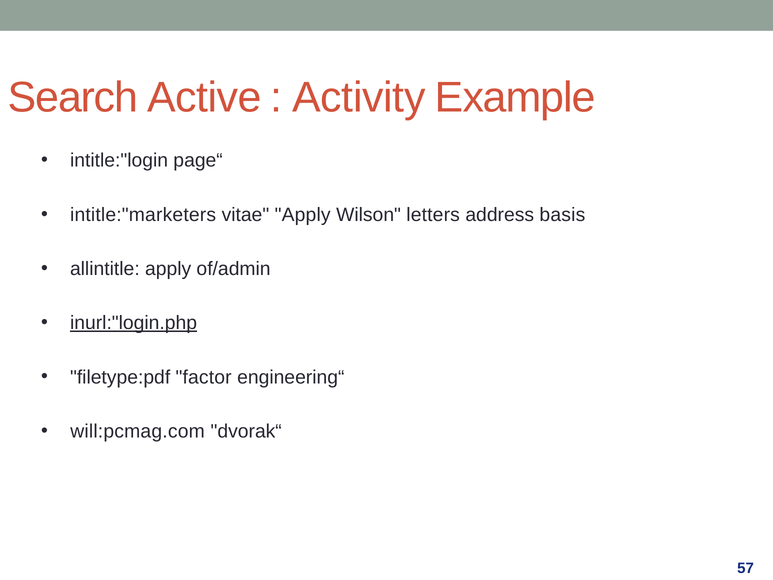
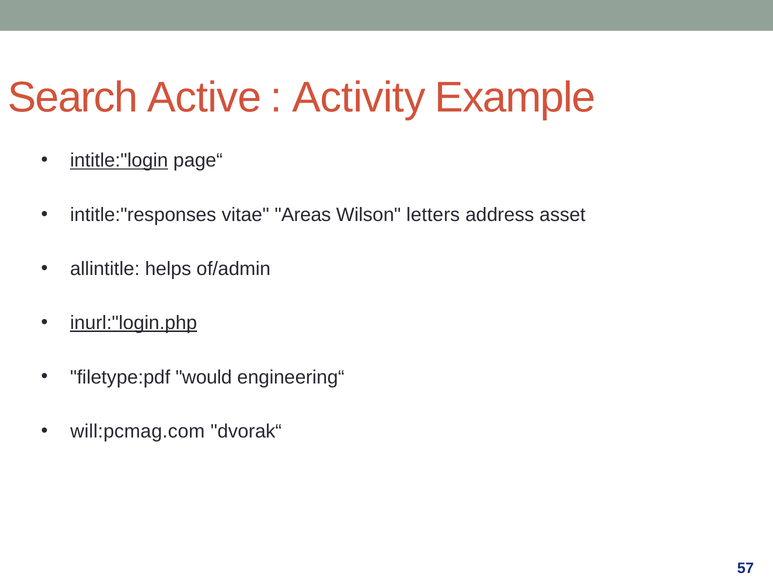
intitle:"login underline: none -> present
intitle:"marketers: intitle:"marketers -> intitle:"responses
vitae Apply: Apply -> Areas
basis: basis -> asset
allintitle apply: apply -> helps
factor: factor -> would
